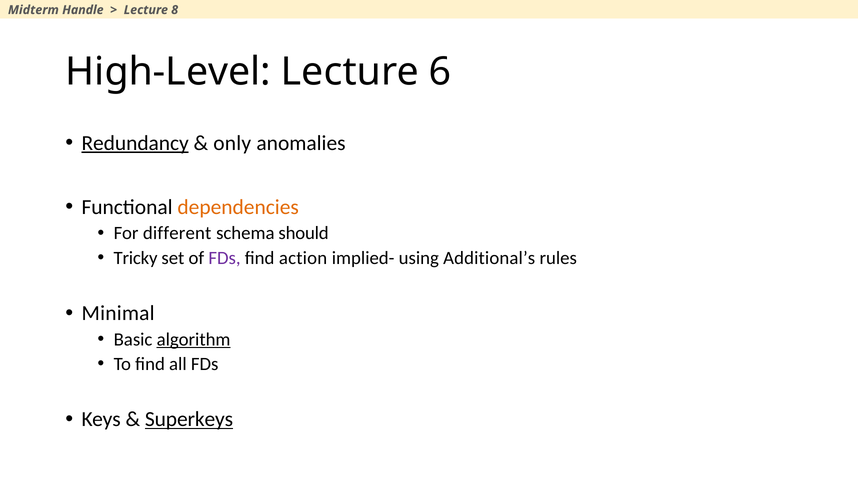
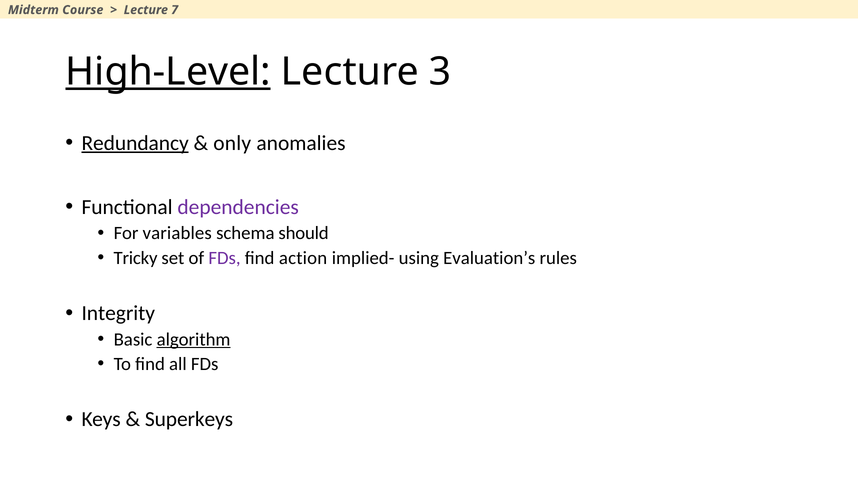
Handle: Handle -> Course
8: 8 -> 7
High-Level underline: none -> present
6: 6 -> 3
dependencies colour: orange -> purple
different: different -> variables
Additional’s: Additional’s -> Evaluation’s
Minimal: Minimal -> Integrity
Superkeys underline: present -> none
